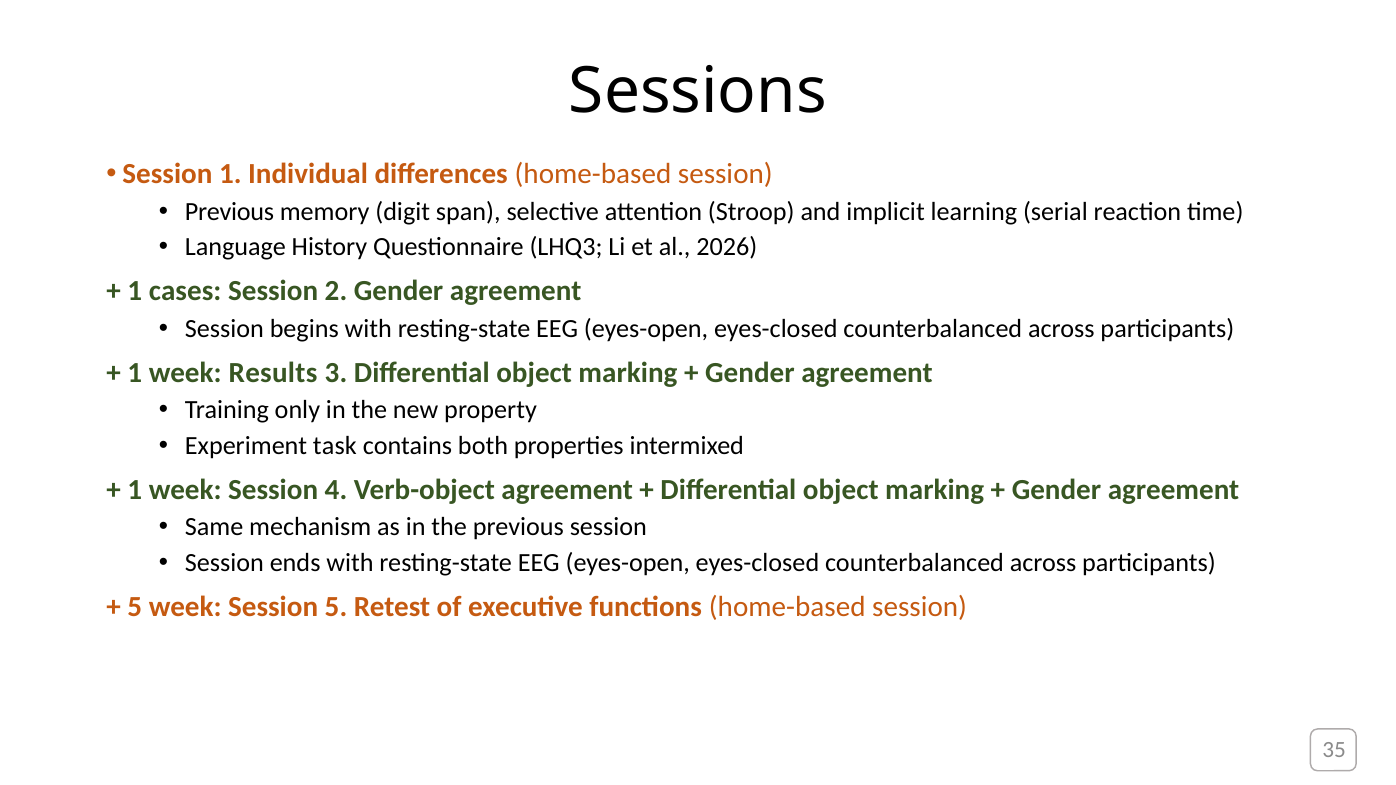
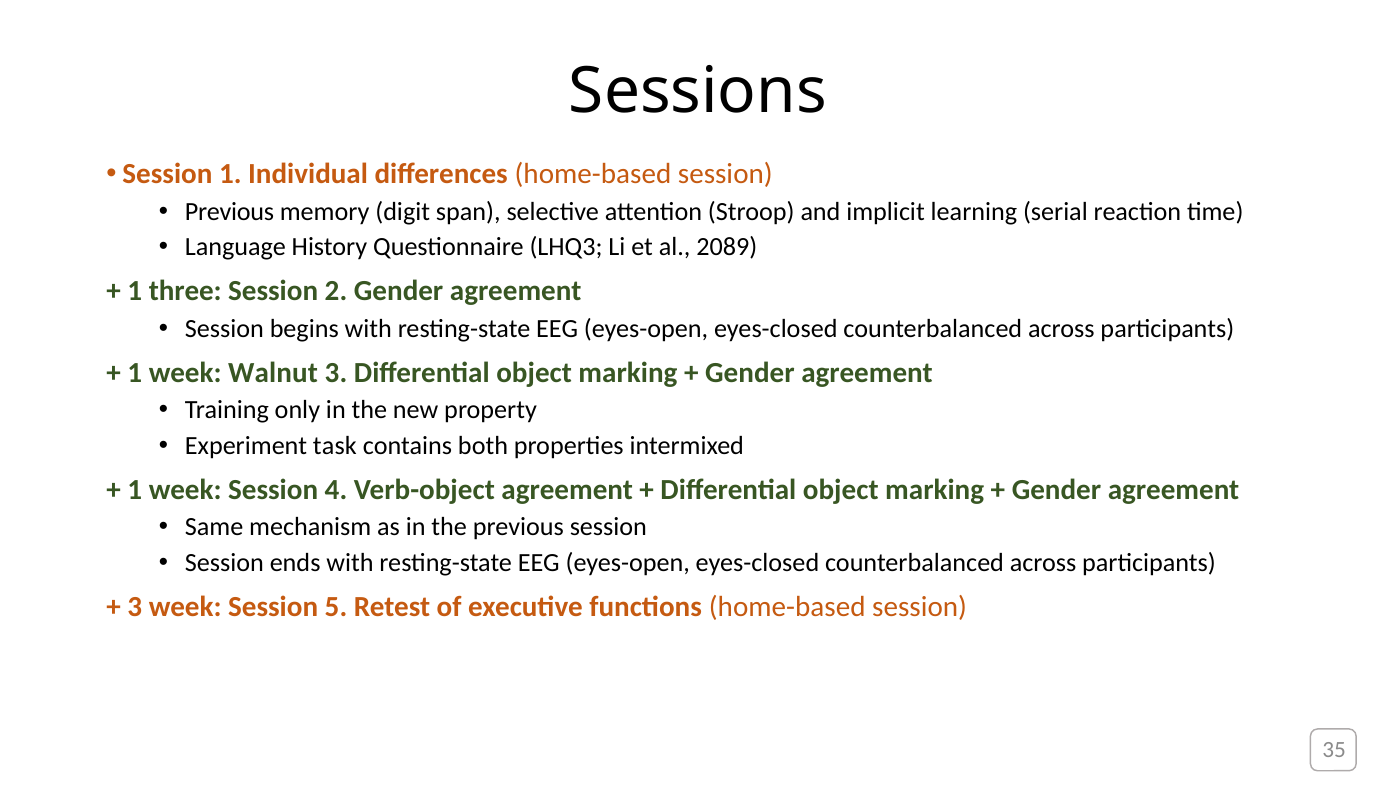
2026: 2026 -> 2089
cases: cases -> three
Results: Results -> Walnut
5 at (135, 607): 5 -> 3
